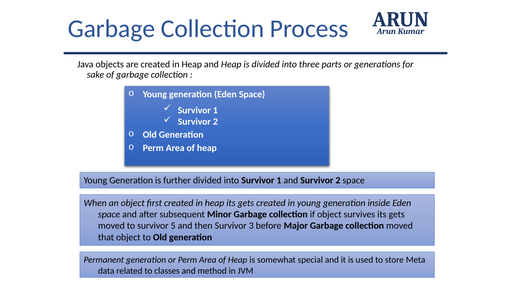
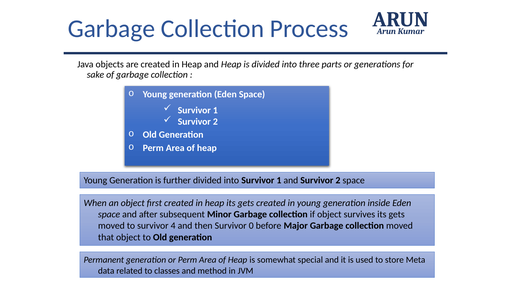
5: 5 -> 4
3: 3 -> 0
